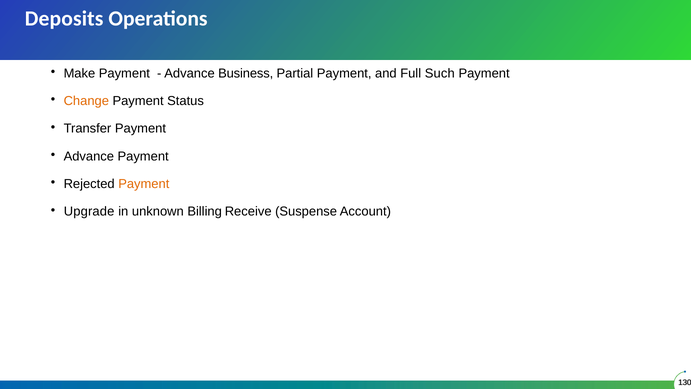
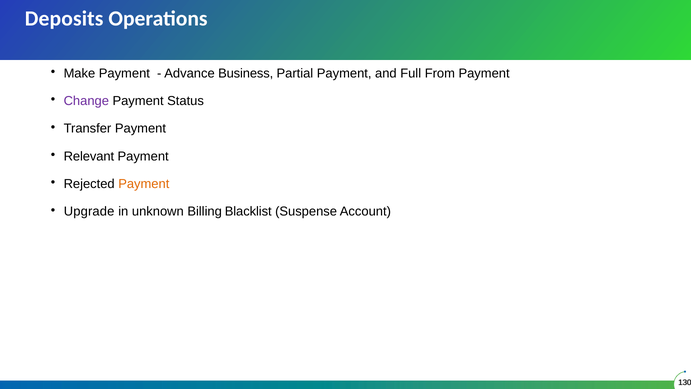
Such: Such -> From
Change colour: orange -> purple
Advance at (89, 156): Advance -> Relevant
Receive: Receive -> Blacklist
